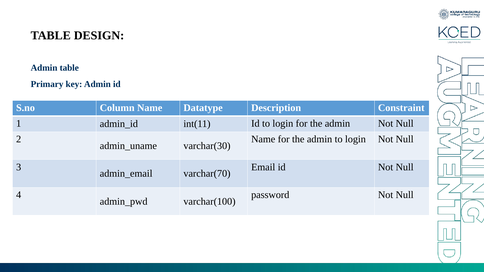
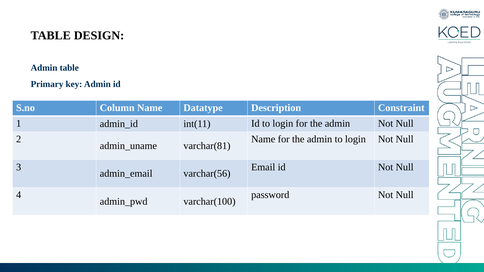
varchar(30: varchar(30 -> varchar(81
varchar(70: varchar(70 -> varchar(56
